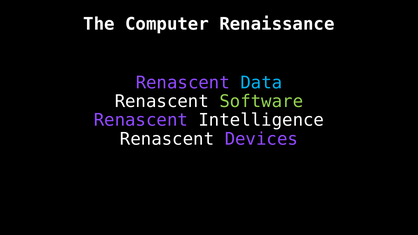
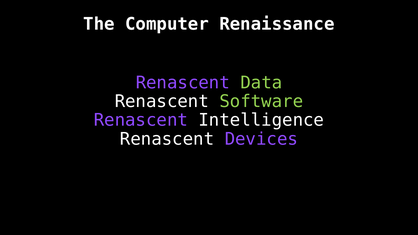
Data colour: light blue -> light green
